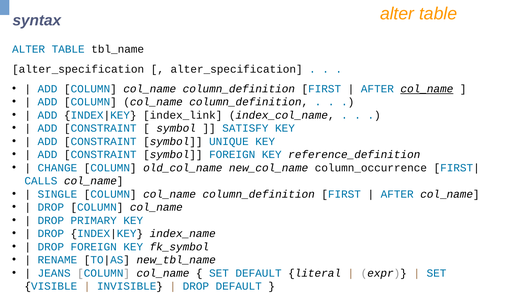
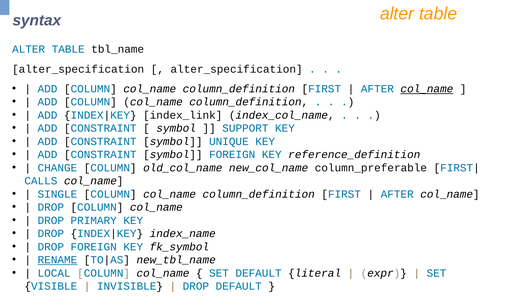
SATISFY: SATISFY -> SUPPORT
column_occurrence: column_occurrence -> column_preferable
RENAME underline: none -> present
JEANS: JEANS -> LOCAL
